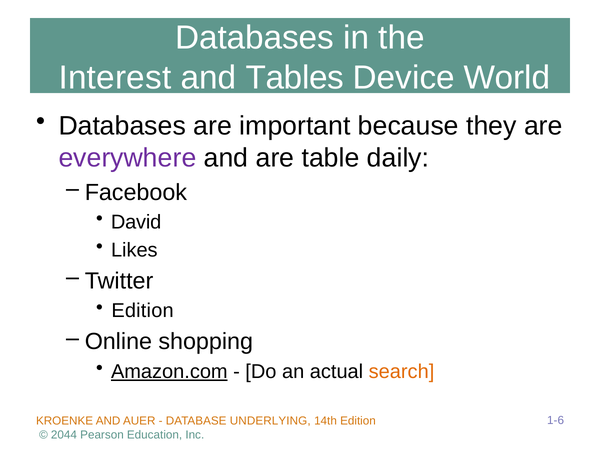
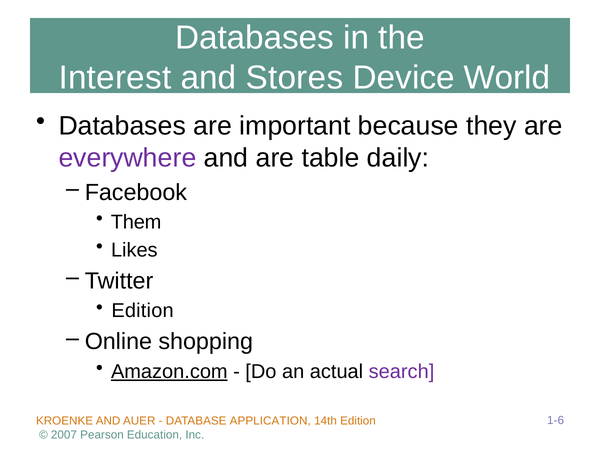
Tables: Tables -> Stores
David: David -> Them
search colour: orange -> purple
UNDERLYING: UNDERLYING -> APPLICATION
2044: 2044 -> 2007
